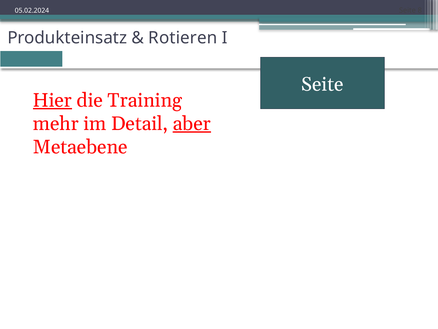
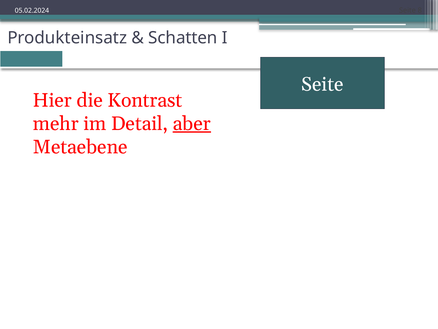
Rotieren: Rotieren -> Schatten
Hier underline: present -> none
Training: Training -> Kontrast
